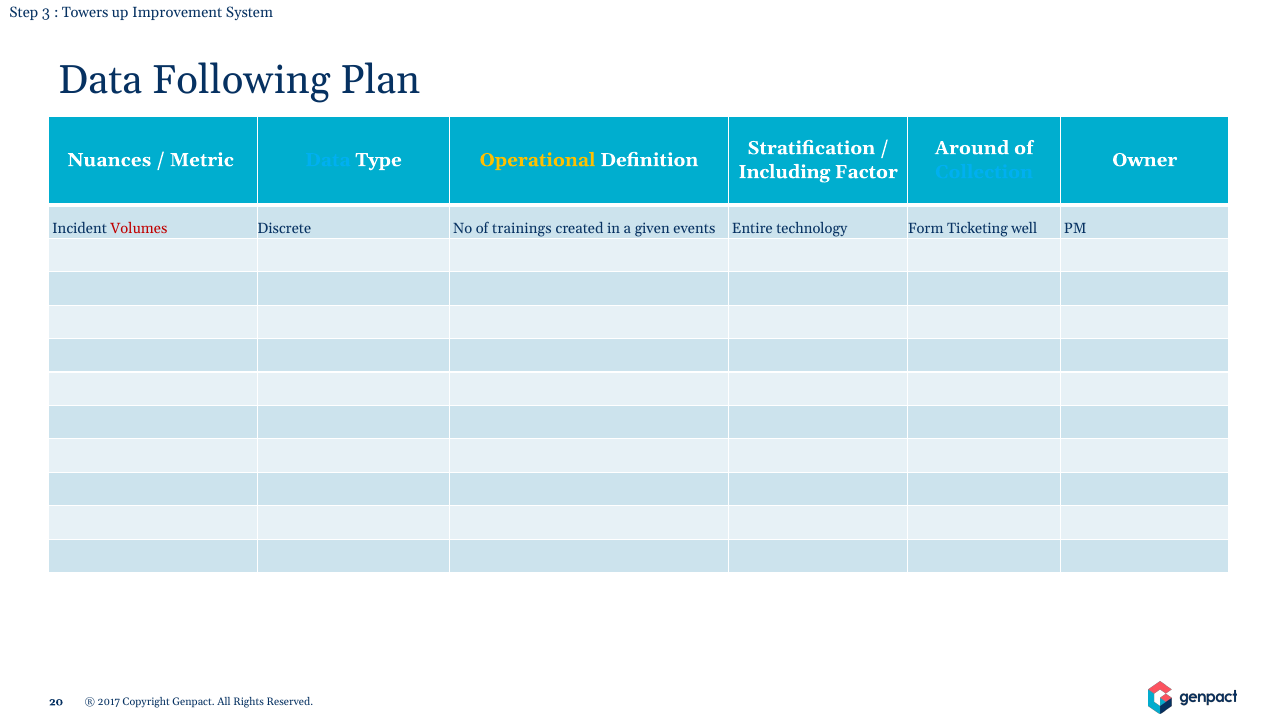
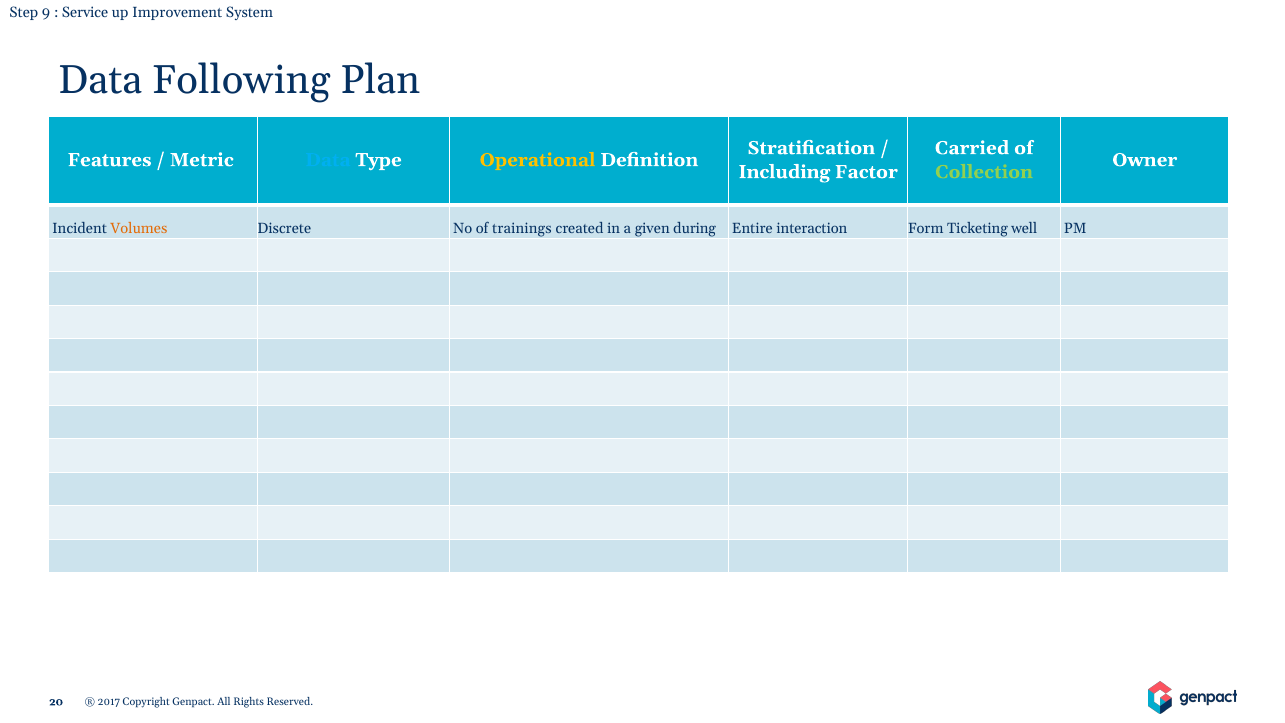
3: 3 -> 9
Towers: Towers -> Service
Around: Around -> Carried
Nuances: Nuances -> Features
Collection colour: light blue -> light green
Volumes colour: red -> orange
events: events -> during
technology: technology -> interaction
